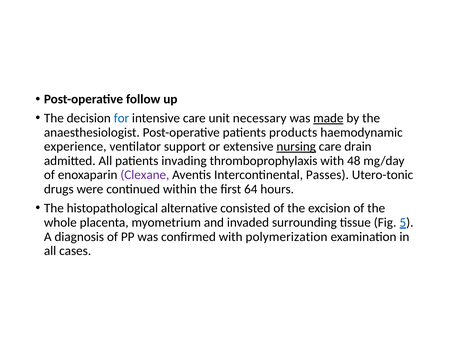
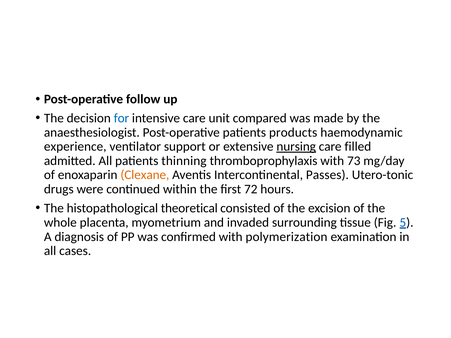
necessary: necessary -> compared
made underline: present -> none
drain: drain -> filled
invading: invading -> thinning
48: 48 -> 73
Clexane colour: purple -> orange
64: 64 -> 72
alternative: alternative -> theoretical
